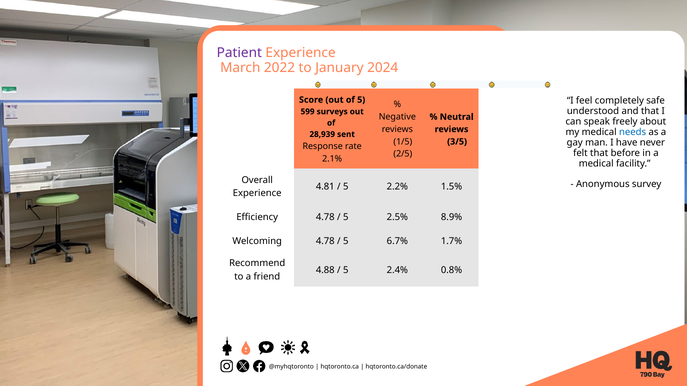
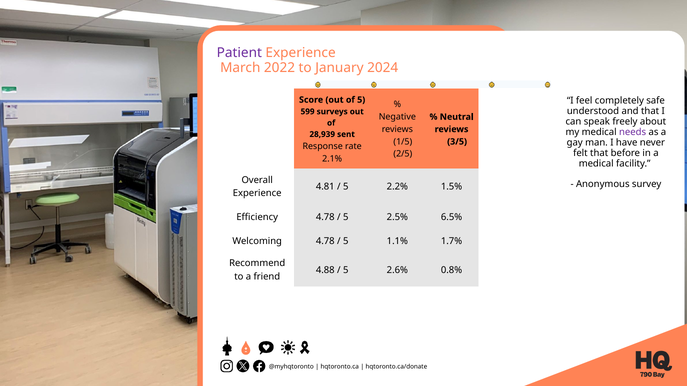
needs colour: blue -> purple
8.9%: 8.9% -> 6.5%
6.7%: 6.7% -> 1.1%
2.4%: 2.4% -> 2.6%
